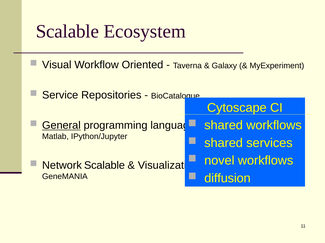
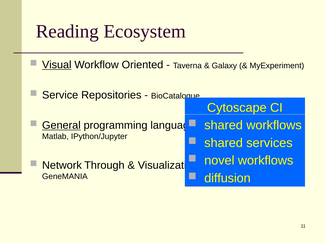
Scalable at (67, 32): Scalable -> Reading
Visual underline: none -> present
Network Scalable: Scalable -> Through
